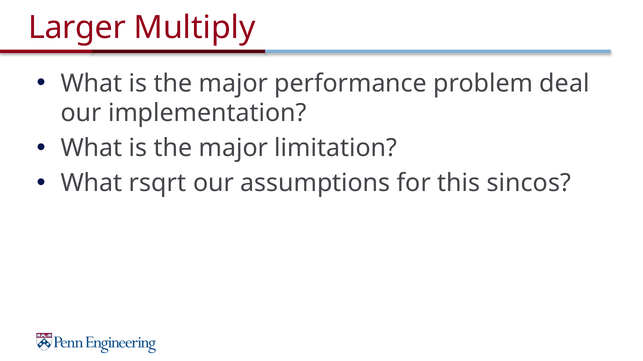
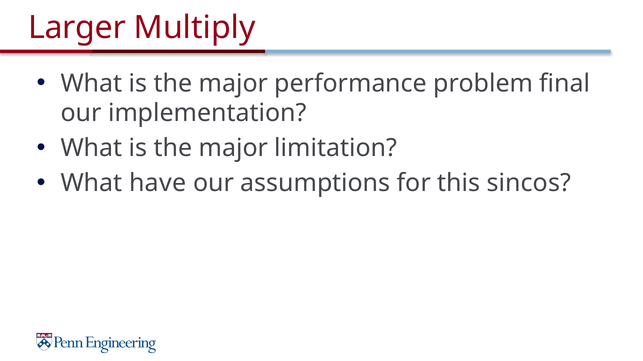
deal: deal -> final
rsqrt: rsqrt -> have
